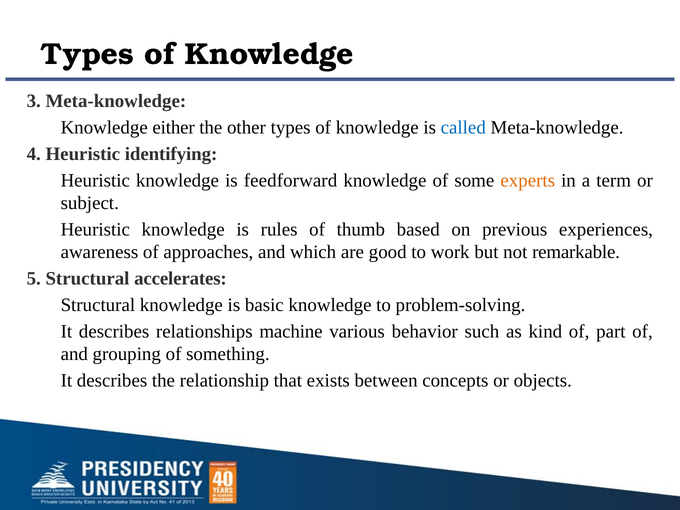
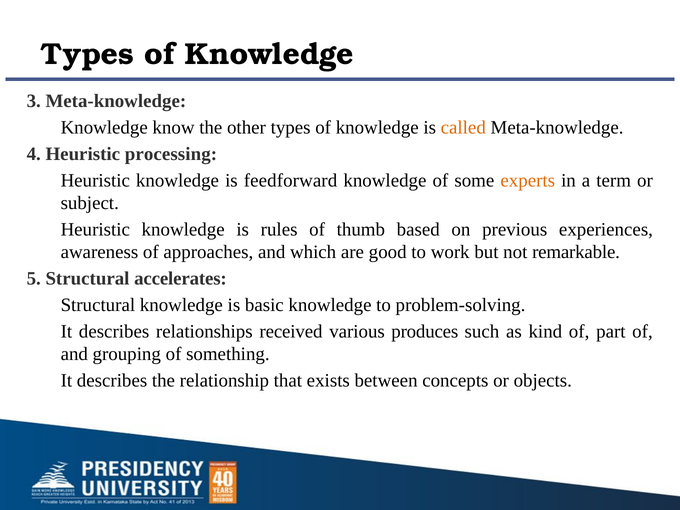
either: either -> know
called colour: blue -> orange
identifying: identifying -> processing
machine: machine -> received
behavior: behavior -> produces
